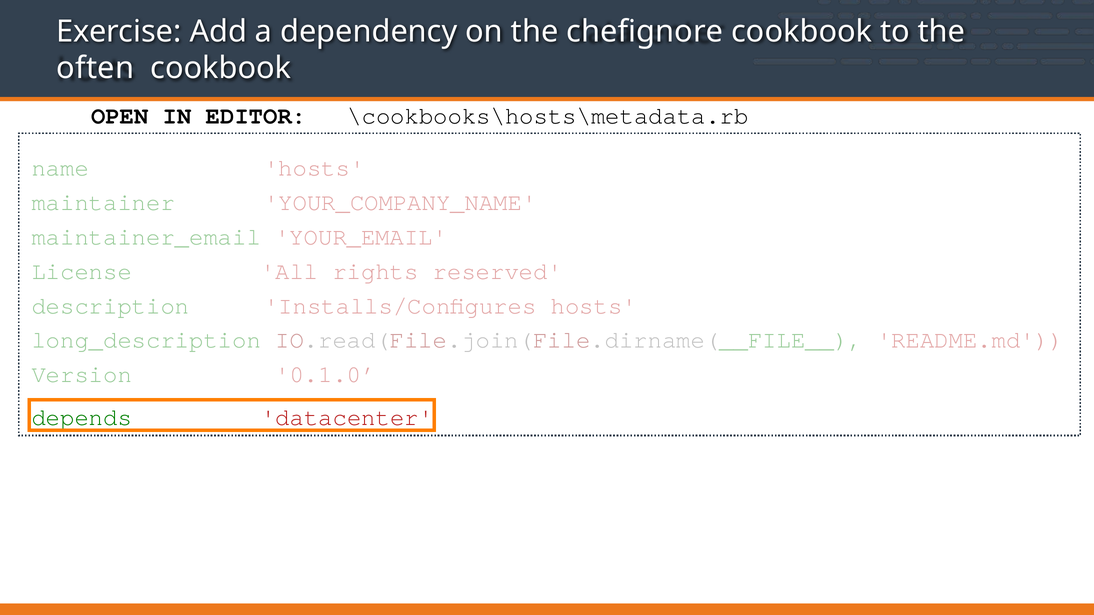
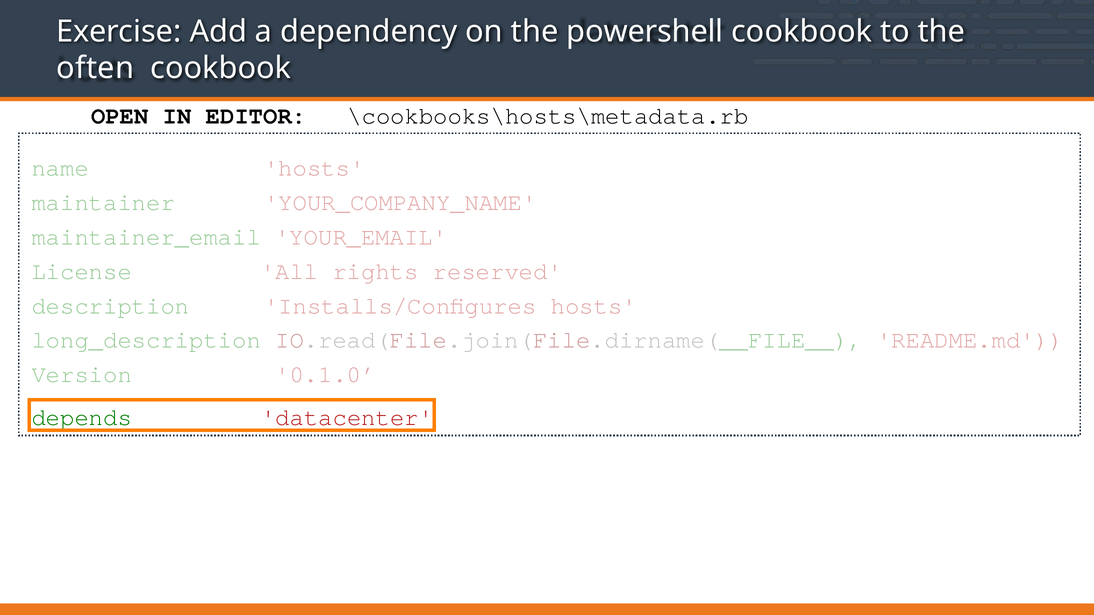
chefignore: chefignore -> powershell
